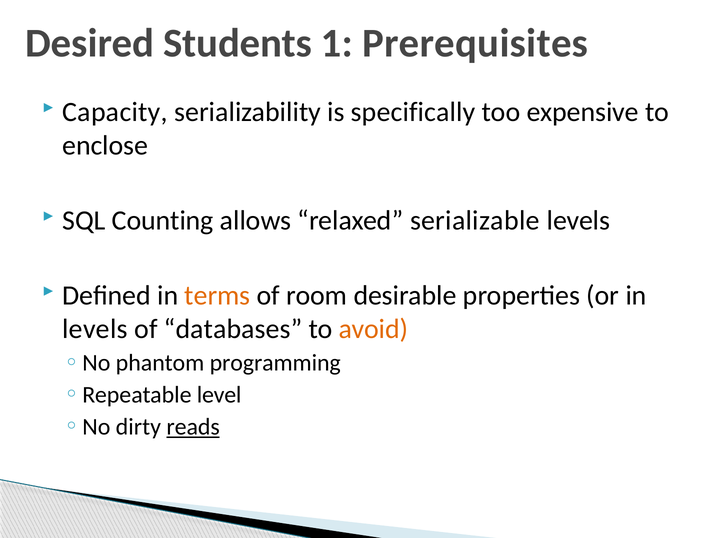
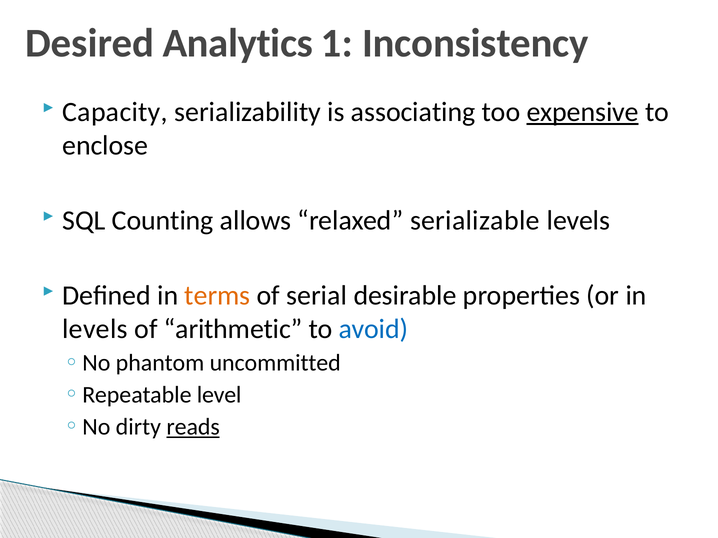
Students: Students -> Analytics
Prerequisites: Prerequisites -> Inconsistency
specifically: specifically -> associating
expensive underline: none -> present
room: room -> serial
databases: databases -> arithmetic
avoid colour: orange -> blue
programming: programming -> uncommitted
